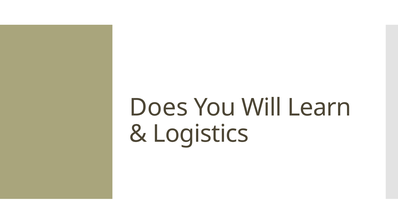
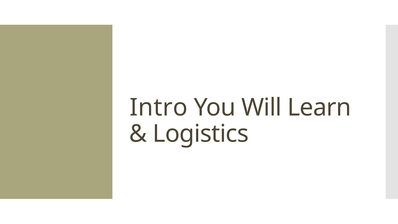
Does: Does -> Intro
